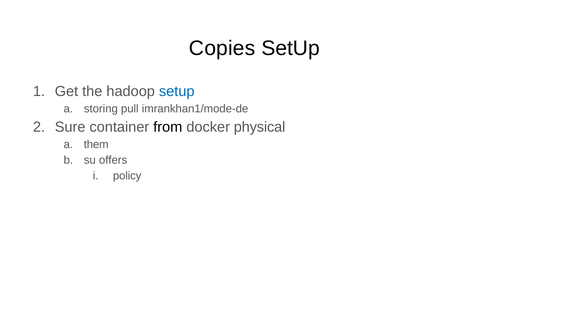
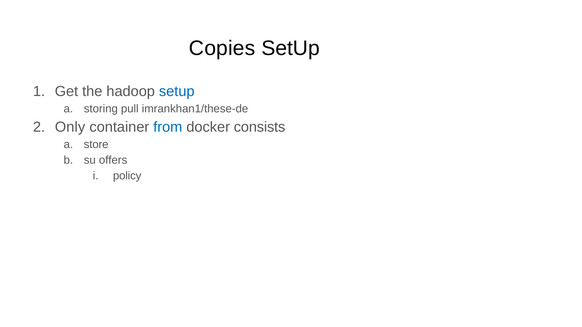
imrankhan1/mode-de: imrankhan1/mode-de -> imrankhan1/these-de
Sure: Sure -> Only
from colour: black -> blue
physical: physical -> consists
them: them -> store
